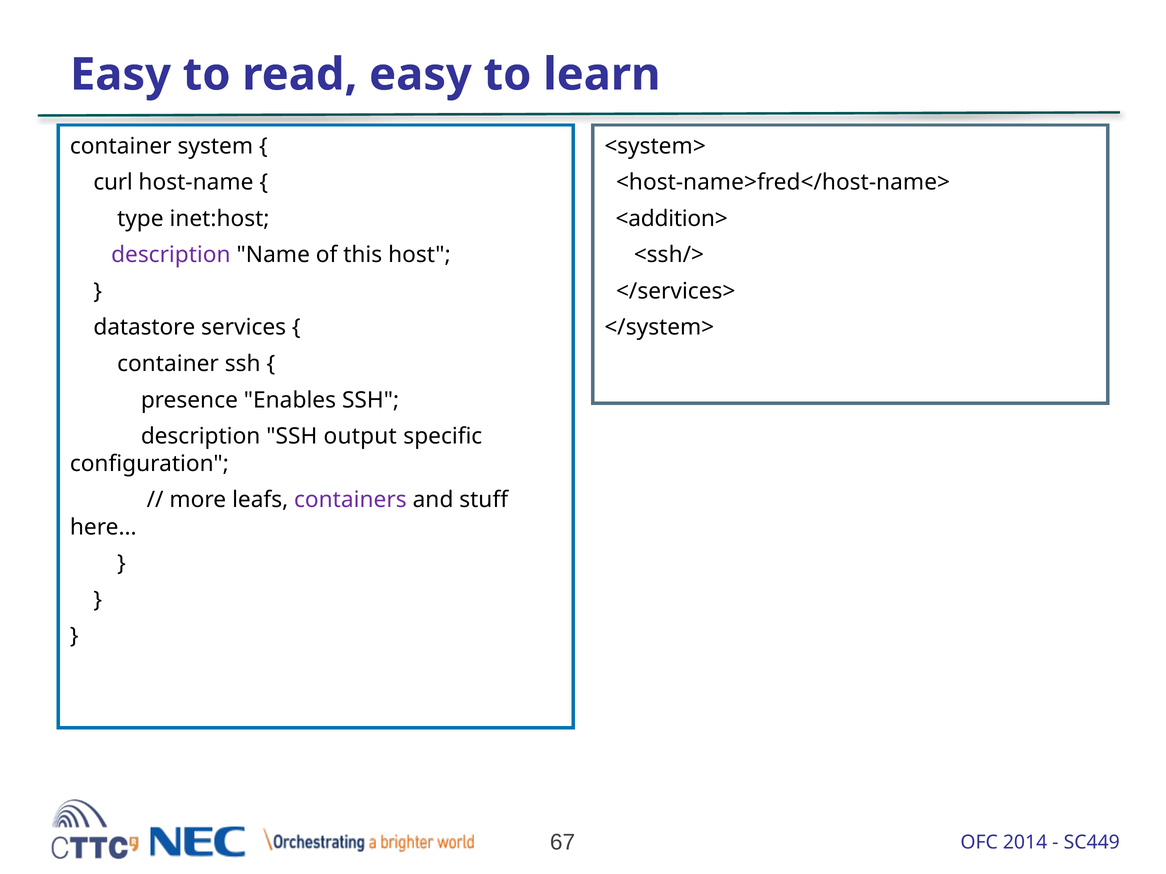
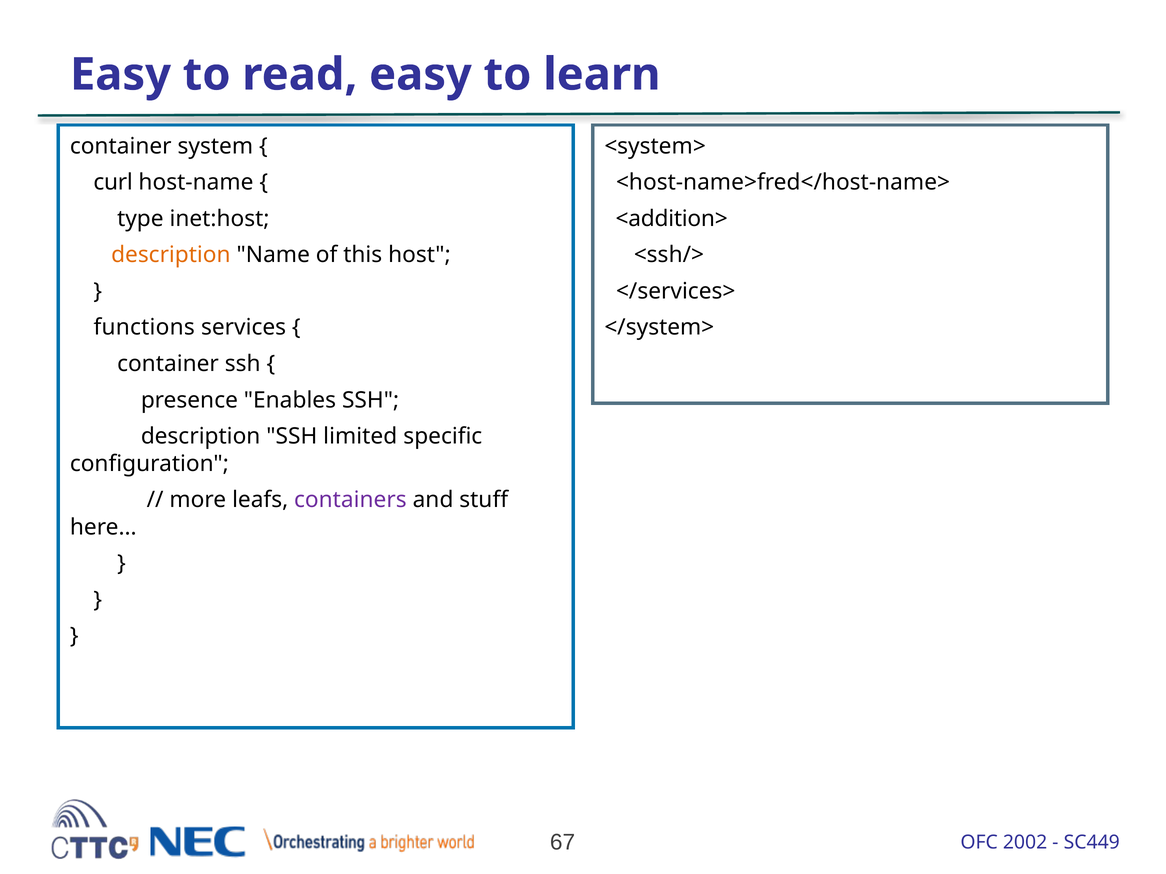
description at (171, 255) colour: purple -> orange
datastore: datastore -> functions
output: output -> limited
2014: 2014 -> 2002
